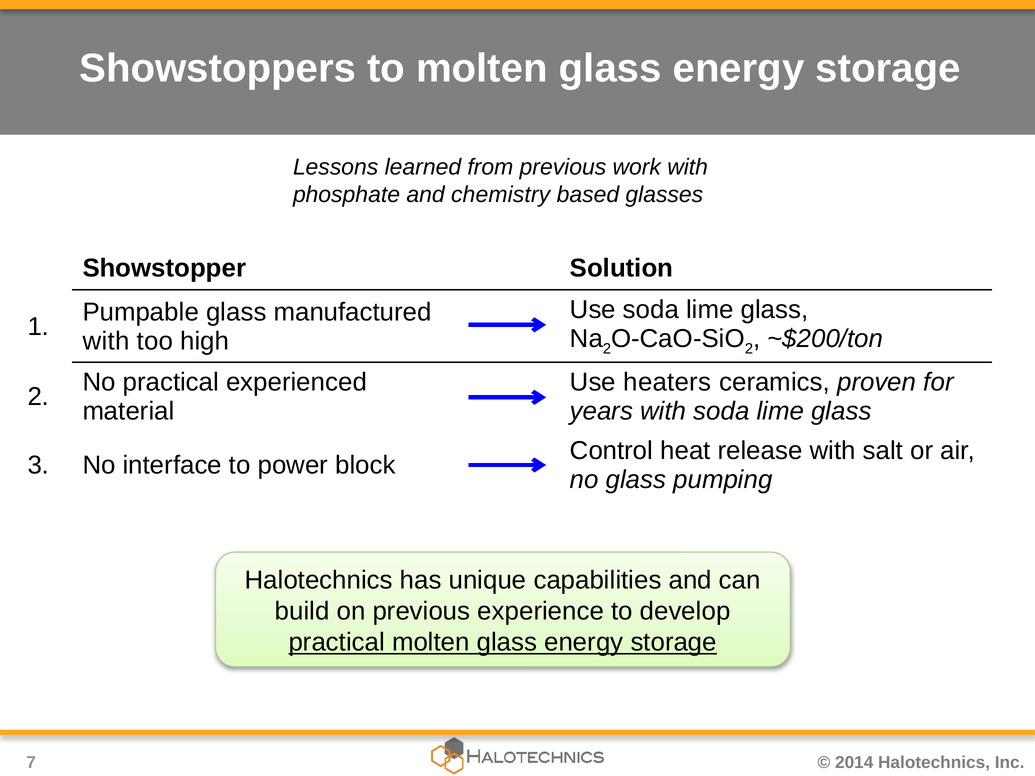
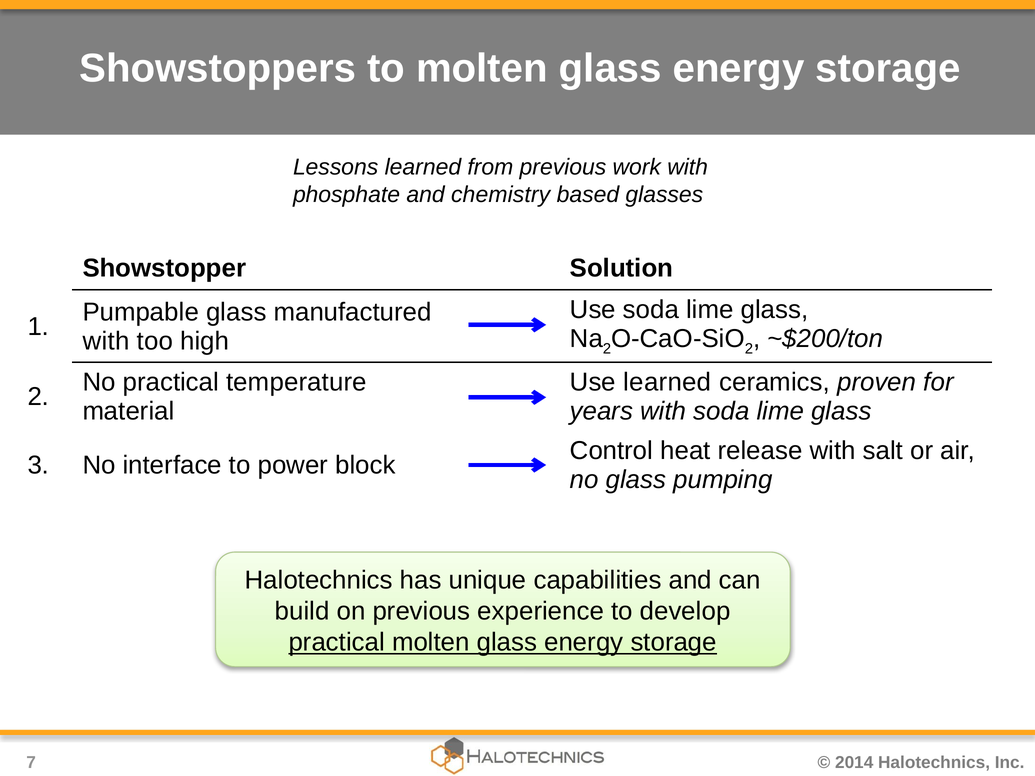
experienced: experienced -> temperature
Use heaters: heaters -> learned
